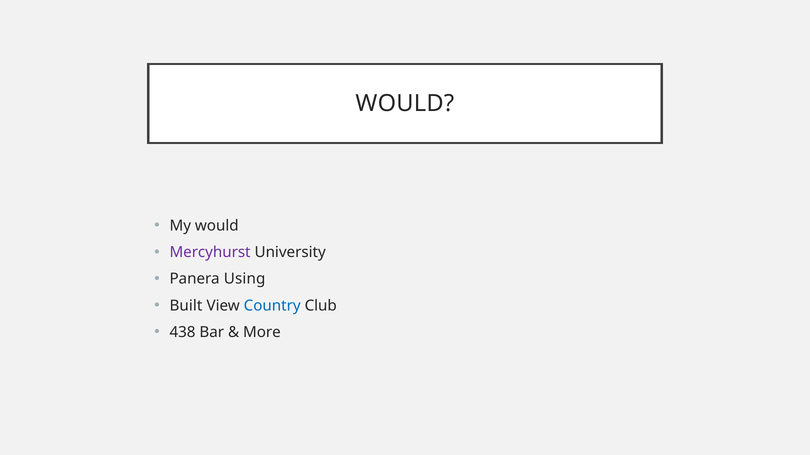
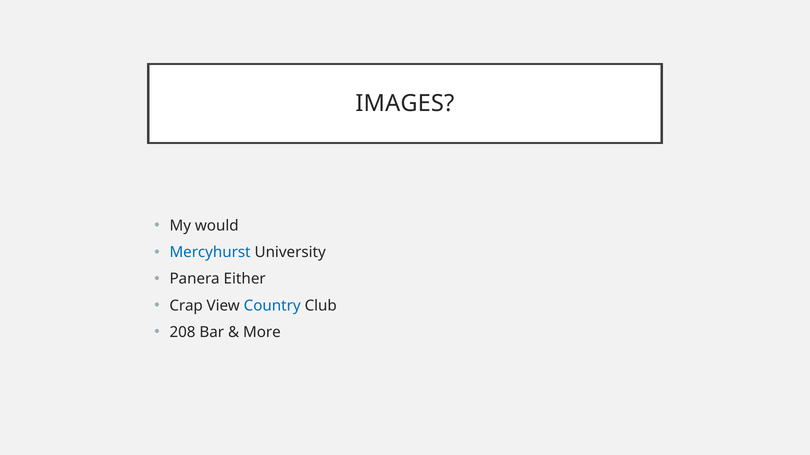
WOULD at (405, 103): WOULD -> IMAGES
Mercyhurst colour: purple -> blue
Using: Using -> Either
Built: Built -> Crap
438: 438 -> 208
